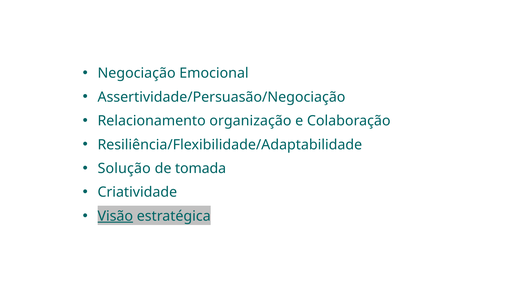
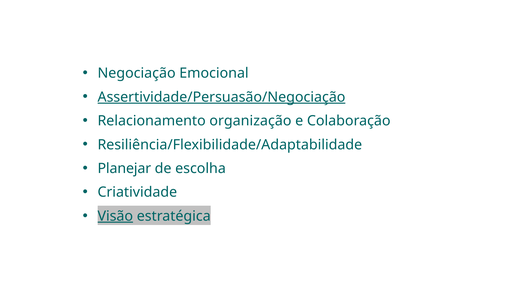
Assertividade/Persuasão/Negociação underline: none -> present
Solução: Solução -> Planejar
tomada: tomada -> escolha
